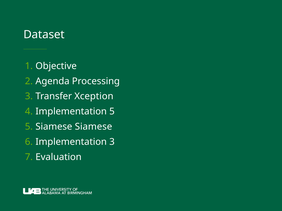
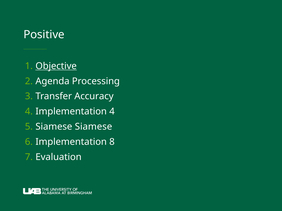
Dataset: Dataset -> Positive
Objective underline: none -> present
Xception: Xception -> Accuracy
Implementation 5: 5 -> 4
Implementation 3: 3 -> 8
